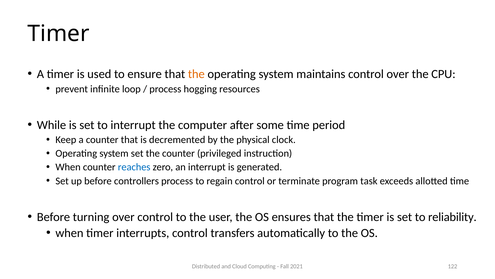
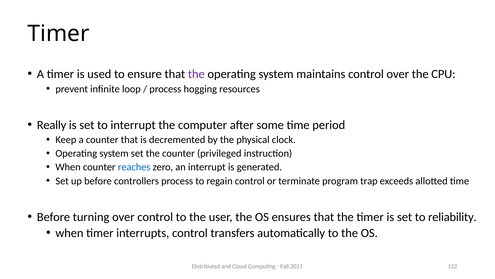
the at (196, 74) colour: orange -> purple
While: While -> Really
task: task -> trap
